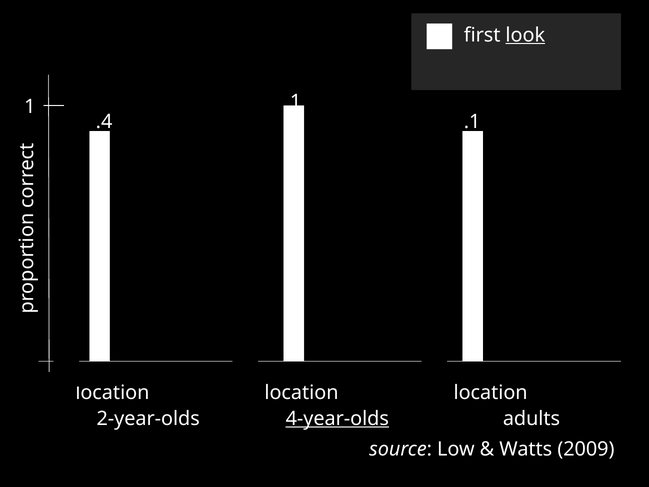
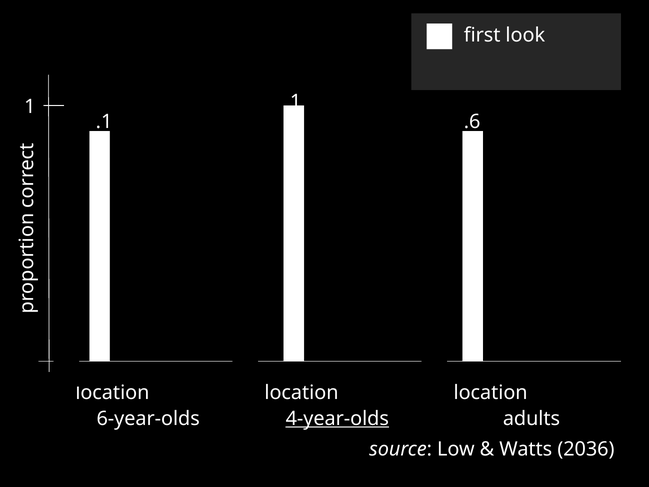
look underline: present -> none
.4: .4 -> .1
.1: .1 -> .6
2-year-olds: 2-year-olds -> 6-year-olds
2009: 2009 -> 2036
